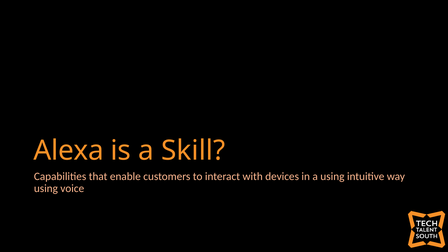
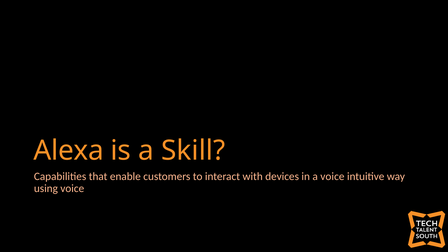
a using: using -> voice
